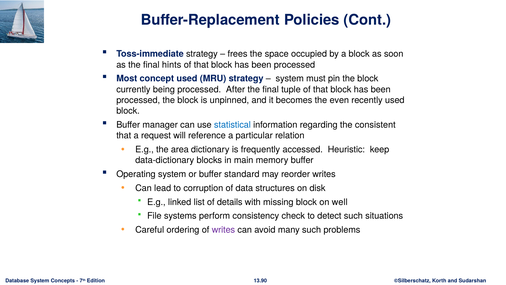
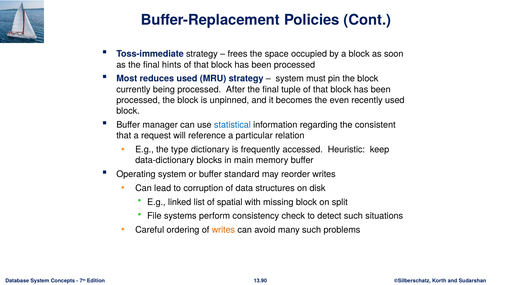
concept: concept -> reduces
area: area -> type
details: details -> spatial
well: well -> split
writes at (223, 230) colour: purple -> orange
